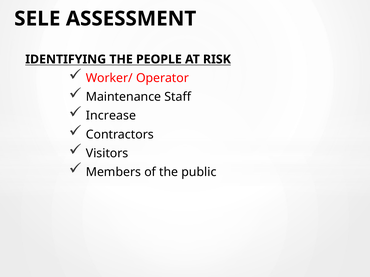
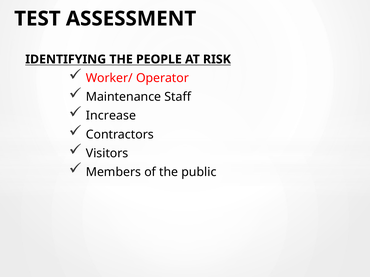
SELE: SELE -> TEST
